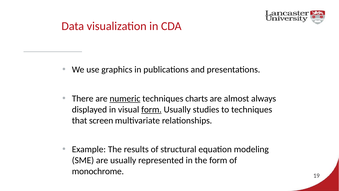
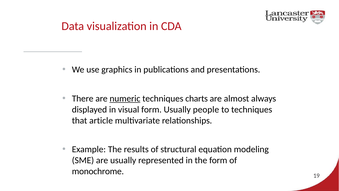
form at (151, 109) underline: present -> none
studies: studies -> people
screen: screen -> article
